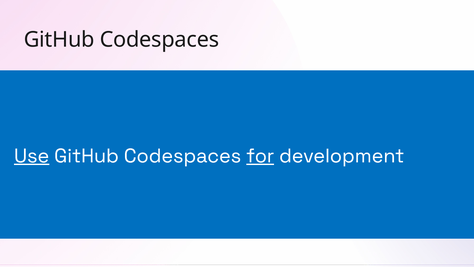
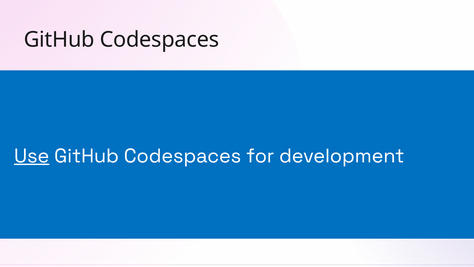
for underline: present -> none
